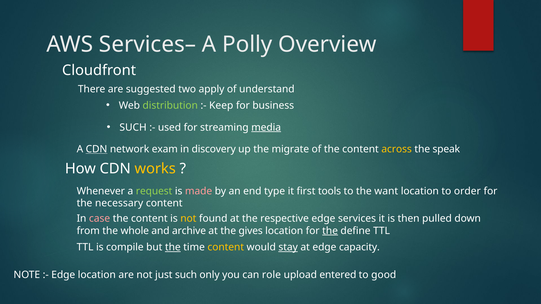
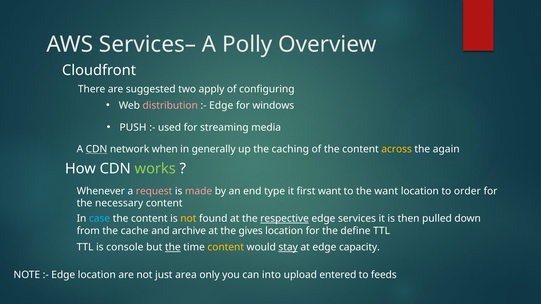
understand: understand -> configuring
distribution colour: light green -> pink
Keep at (221, 106): Keep -> Edge
business: business -> windows
SUCH at (133, 127): SUCH -> PUSH
media underline: present -> none
exam: exam -> when
discovery: discovery -> generally
migrate: migrate -> caching
speak: speak -> again
works colour: yellow -> light green
request colour: light green -> pink
first tools: tools -> want
case colour: pink -> light blue
respective underline: none -> present
whole: whole -> cache
the at (330, 231) underline: present -> none
compile: compile -> console
just such: such -> area
role: role -> into
good: good -> feeds
